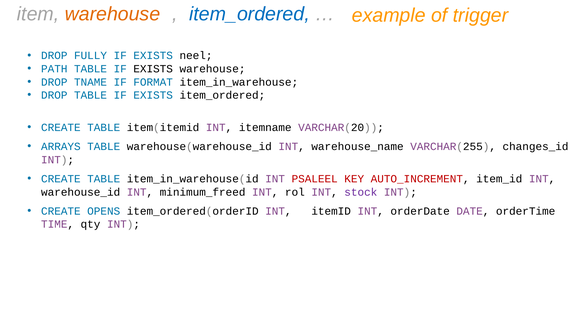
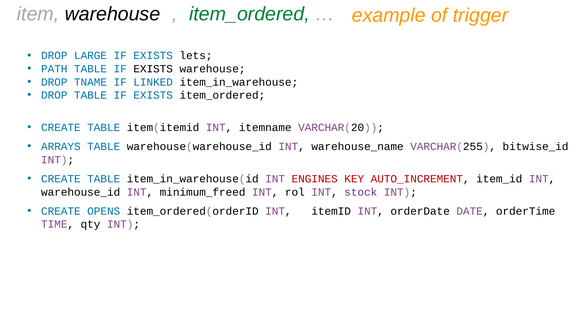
warehouse at (113, 14) colour: orange -> black
item_ordered at (250, 14) colour: blue -> green
FULLY: FULLY -> LARGE
neel: neel -> lets
FORMAT: FORMAT -> LINKED
changes_id: changes_id -> bitwise_id
PSALEEL: PSALEEL -> ENGINES
